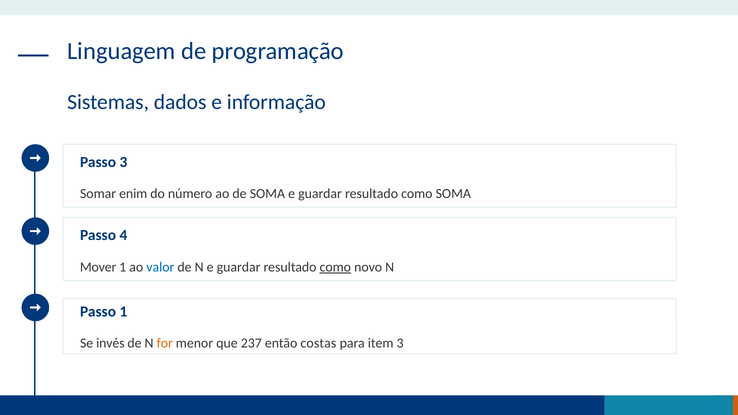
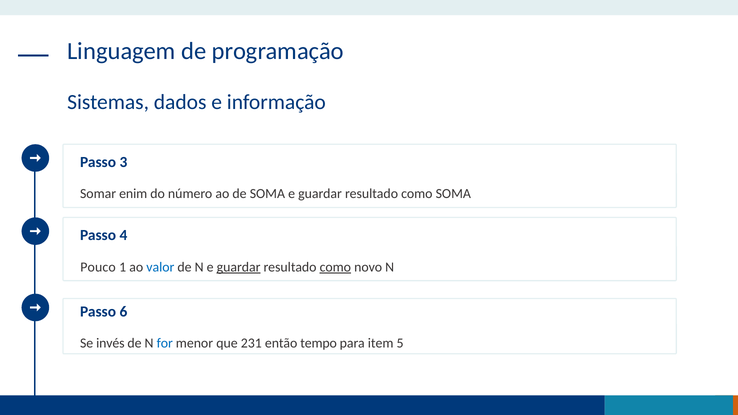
Mover: Mover -> Pouco
guardar at (239, 267) underline: none -> present
Passo 1: 1 -> 6
for colour: orange -> blue
237: 237 -> 231
costas: costas -> tempo
item 3: 3 -> 5
